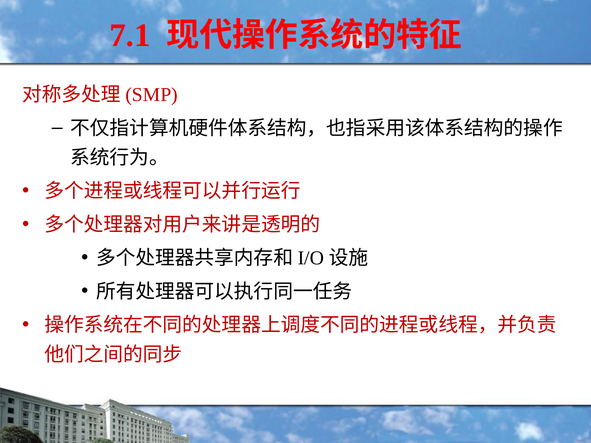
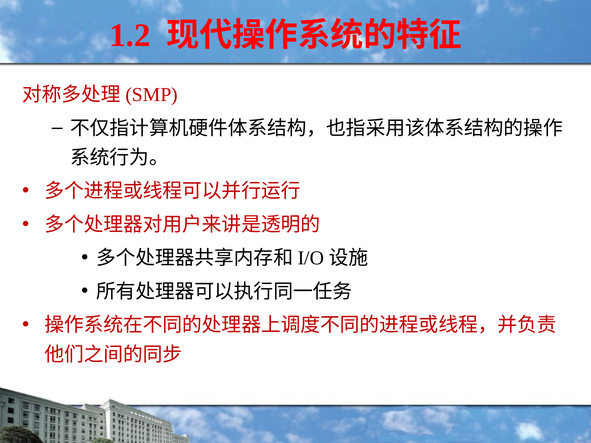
7.1: 7.1 -> 1.2
